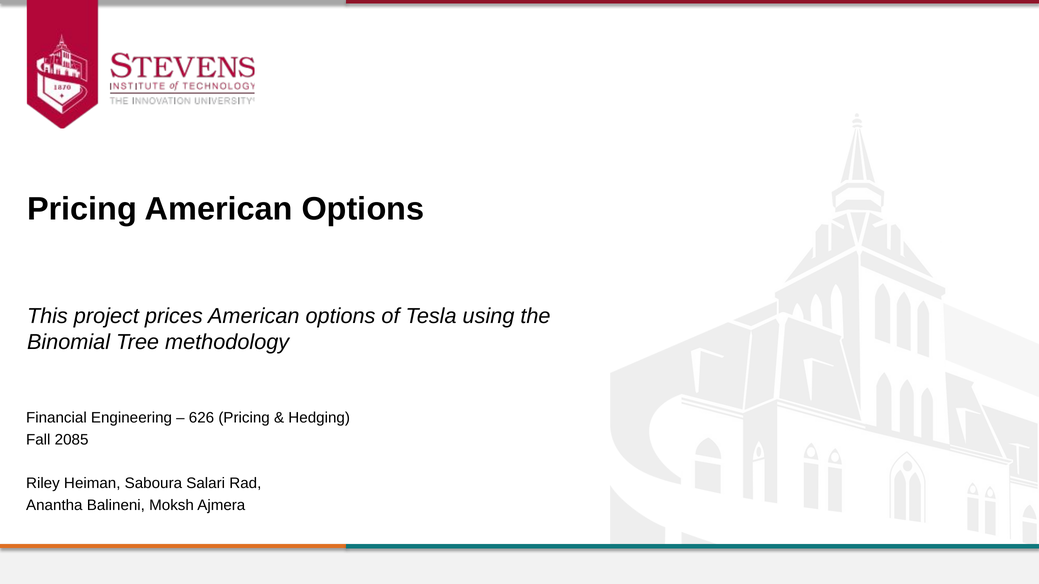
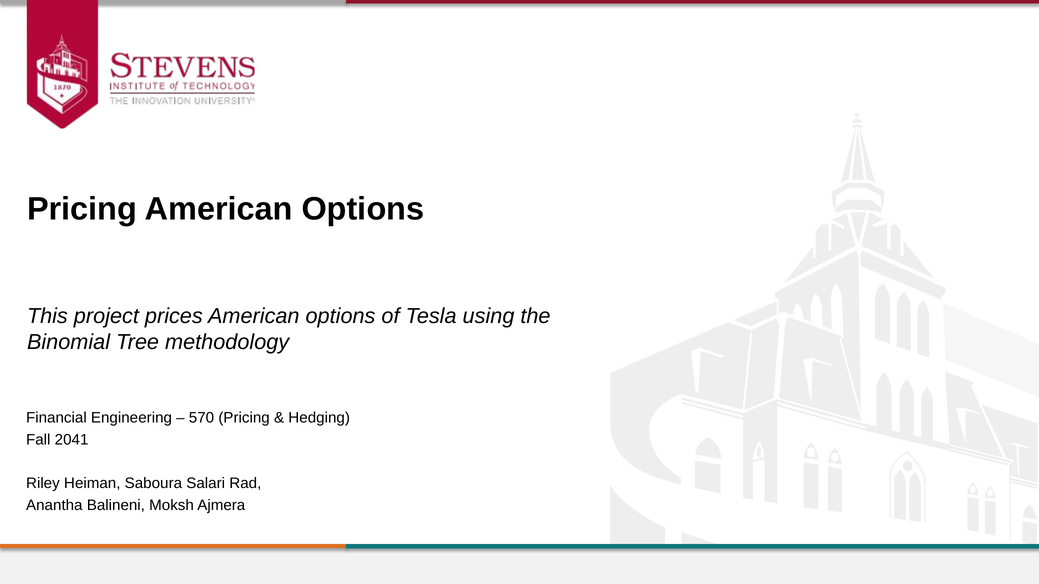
626: 626 -> 570
2085: 2085 -> 2041
